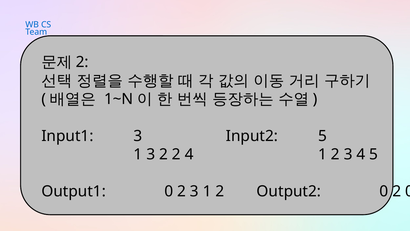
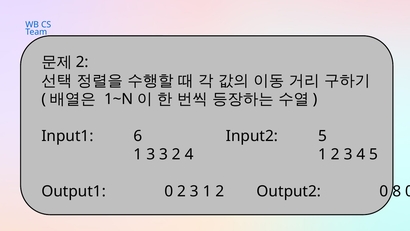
Input1 3: 3 -> 6
3 2: 2 -> 3
Output2 0 2: 2 -> 8
